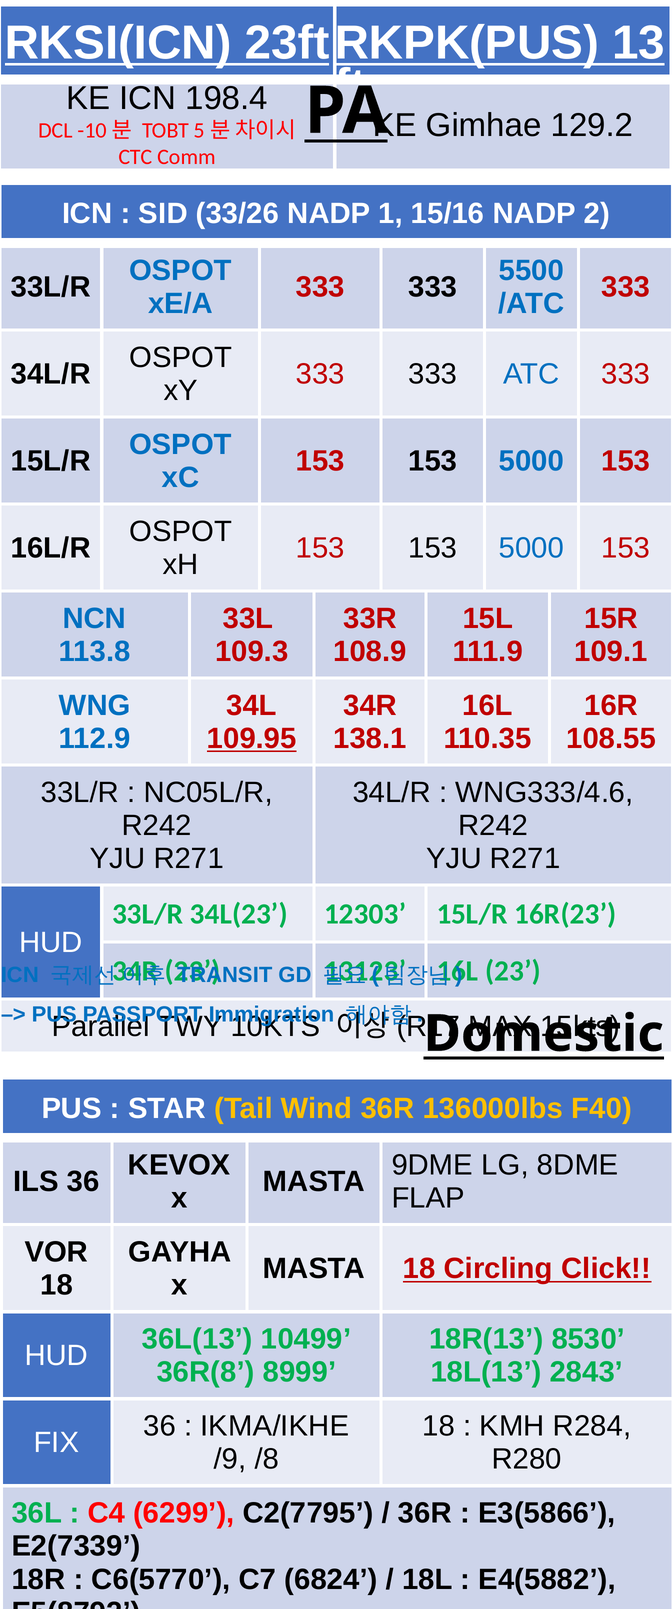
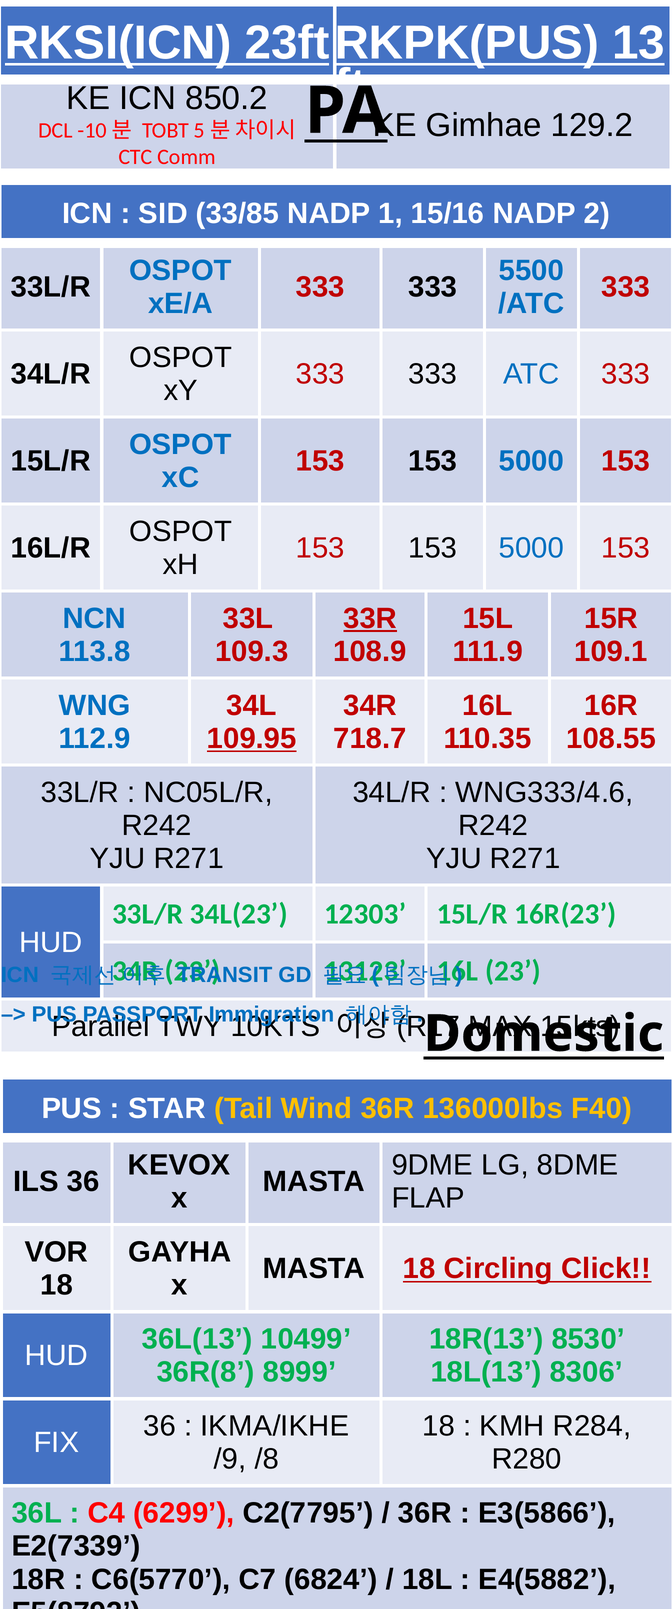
198.4: 198.4 -> 850.2
33/26: 33/26 -> 33/85
33R underline: none -> present
138.1: 138.1 -> 718.7
2843: 2843 -> 8306
